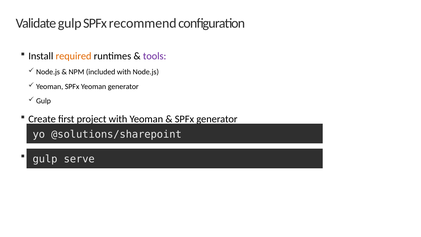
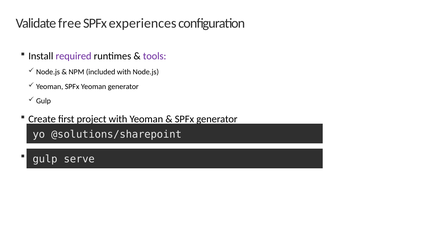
Validate gulp: gulp -> free
recommend: recommend -> experiences
required colour: orange -> purple
